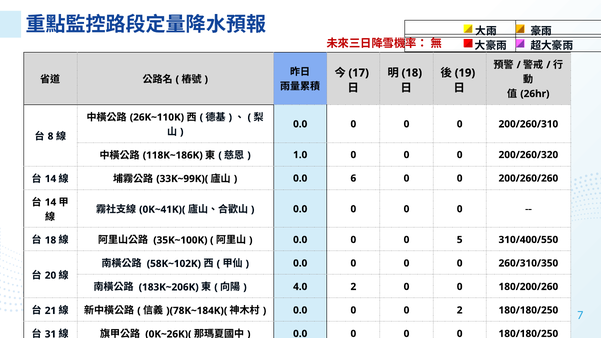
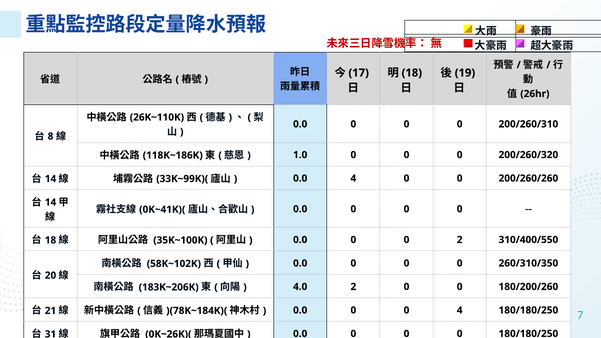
0.0 6: 6 -> 4
0 5: 5 -> 2
0 2: 2 -> 4
